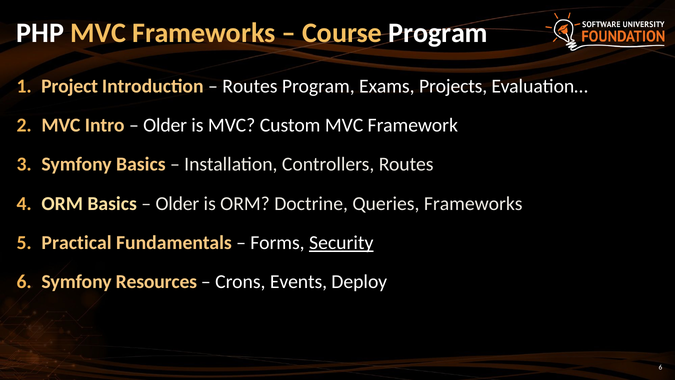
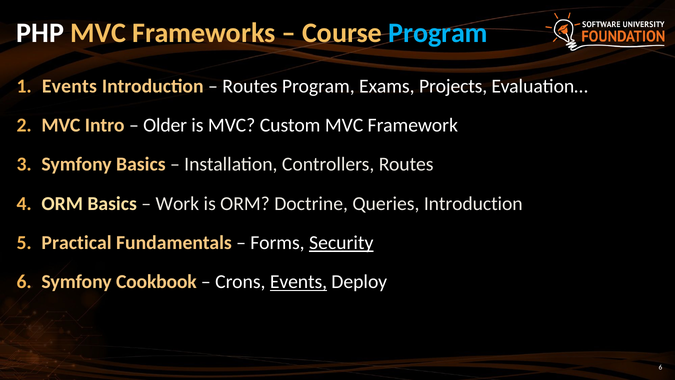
Program at (438, 33) colour: white -> light blue
Project at (70, 86): Project -> Events
Older at (177, 203): Older -> Work
Queries Frameworks: Frameworks -> Introduction
Resources: Resources -> Cookbook
Events at (298, 282) underline: none -> present
